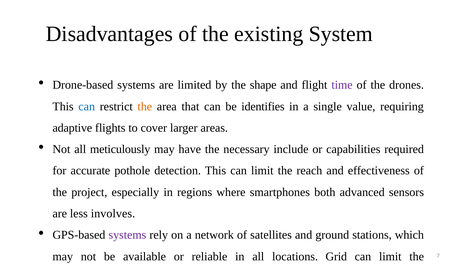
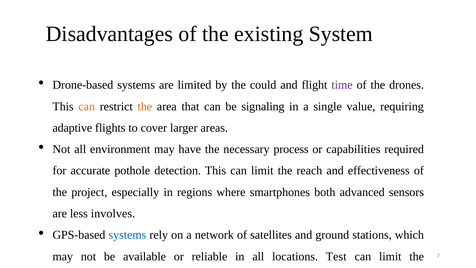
shape: shape -> could
can at (87, 106) colour: blue -> orange
identifies: identifies -> signaling
meticulously: meticulously -> environment
include: include -> process
systems at (127, 235) colour: purple -> blue
Grid: Grid -> Test
